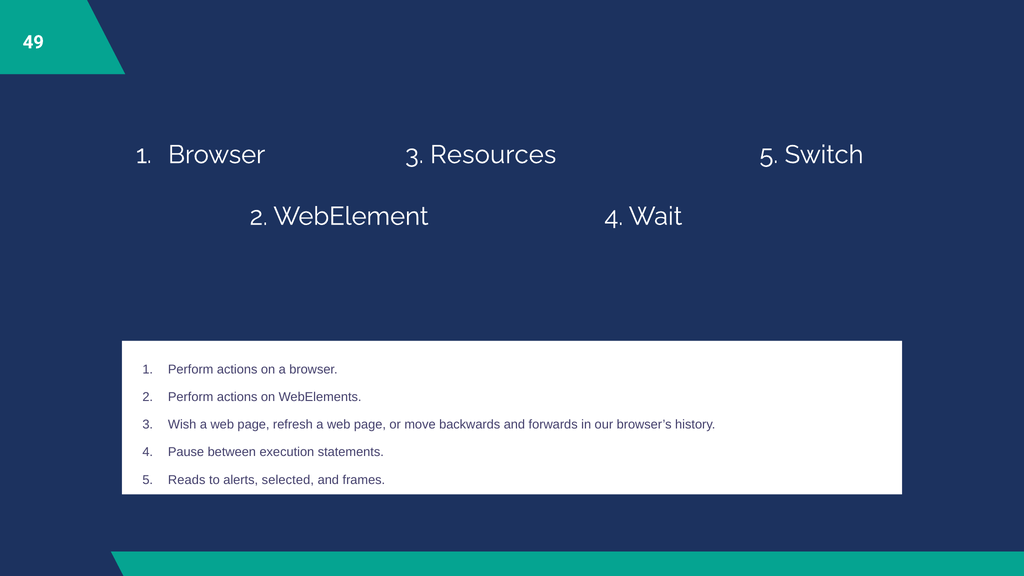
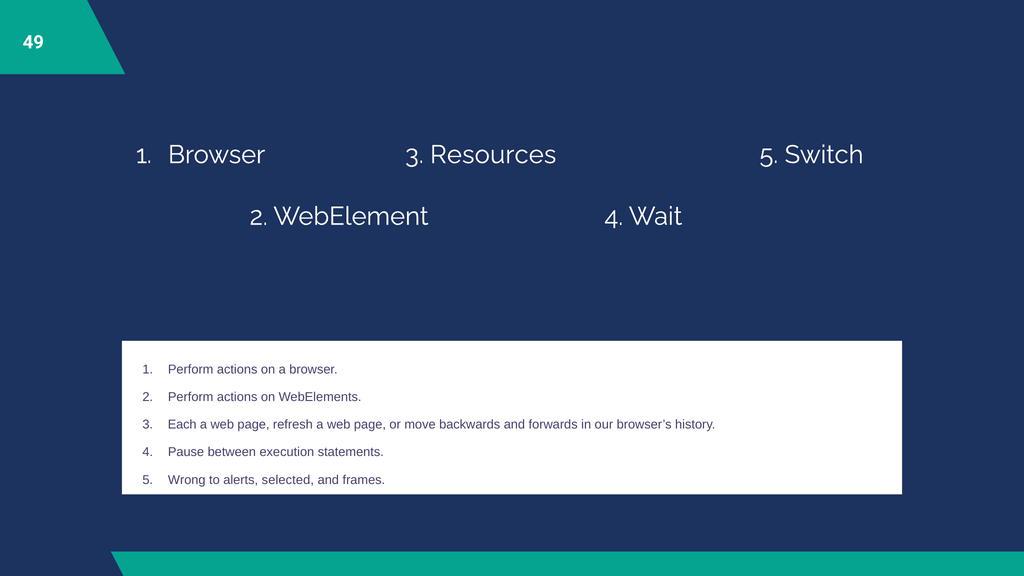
Wish: Wish -> Each
Reads: Reads -> Wrong
